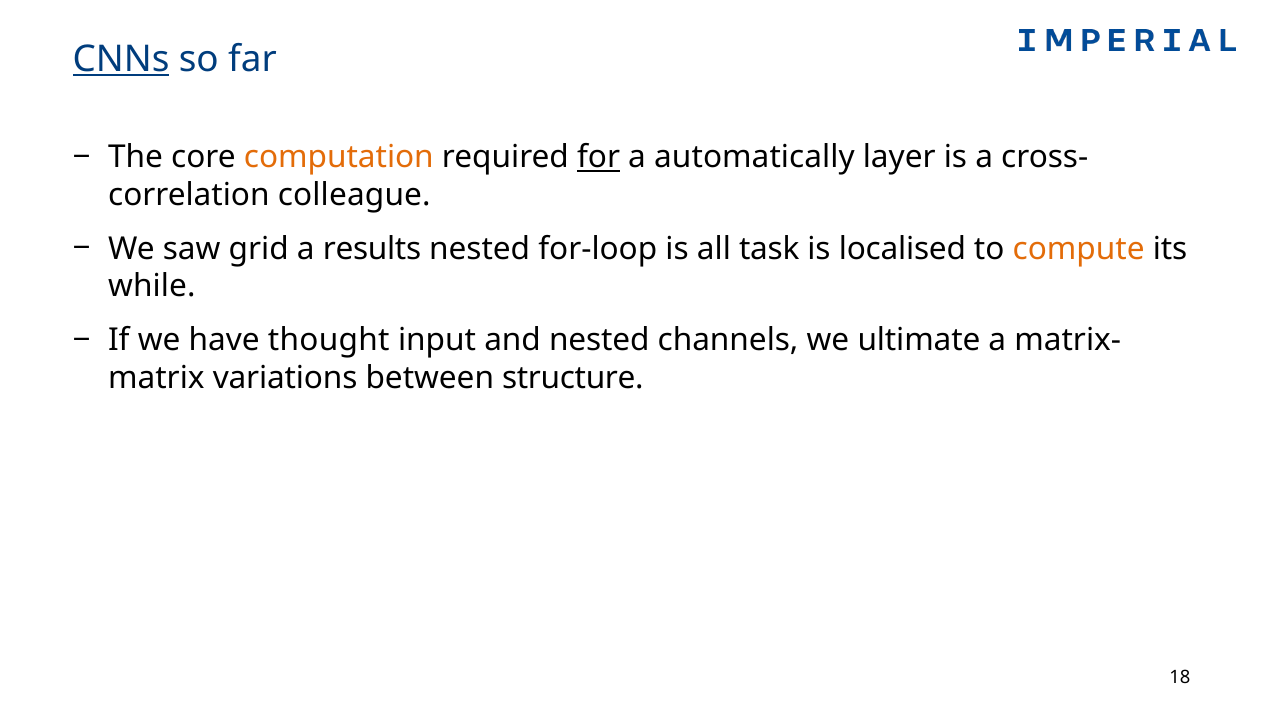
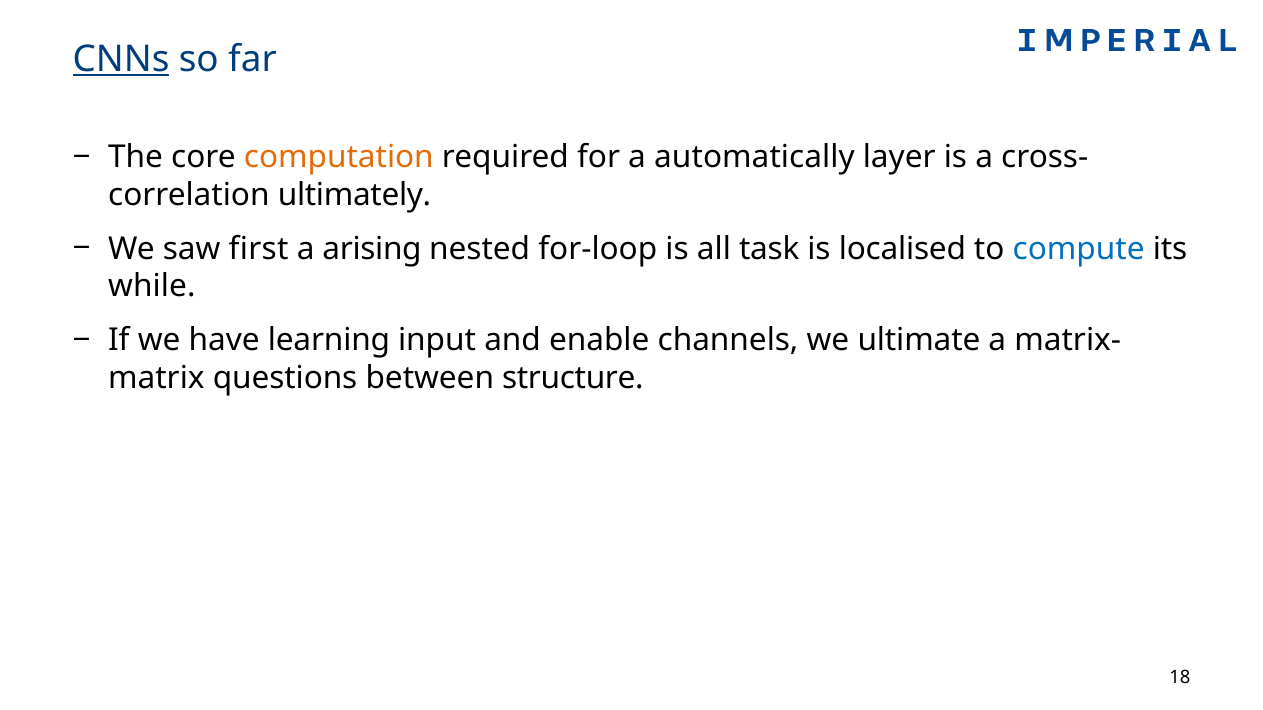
for underline: present -> none
colleague: colleague -> ultimately
grid: grid -> first
results: results -> arising
compute colour: orange -> blue
thought: thought -> learning
and nested: nested -> enable
variations: variations -> questions
